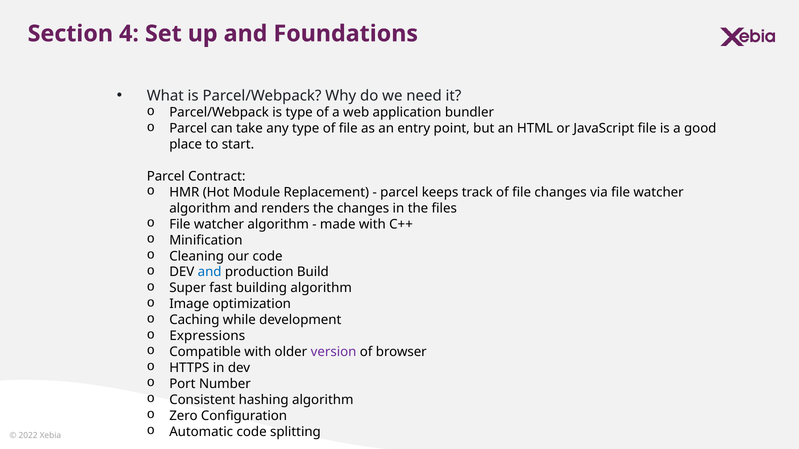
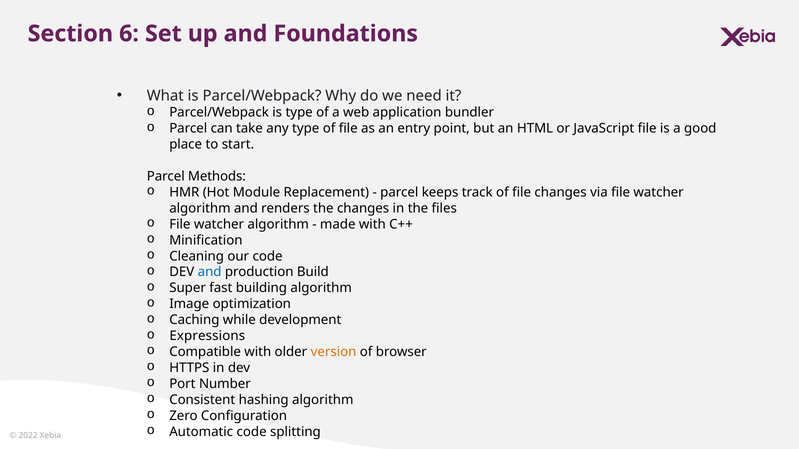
4: 4 -> 6
Contract: Contract -> Methods
version colour: purple -> orange
